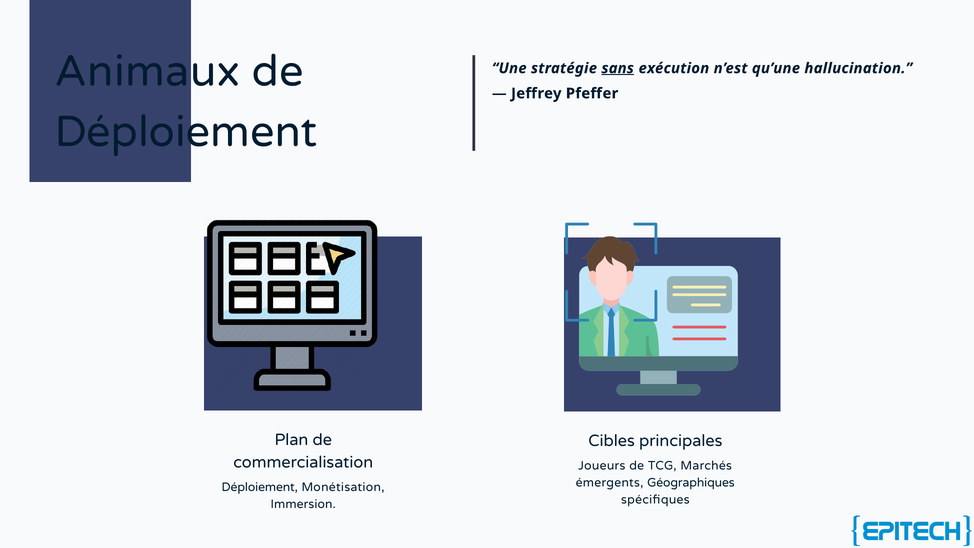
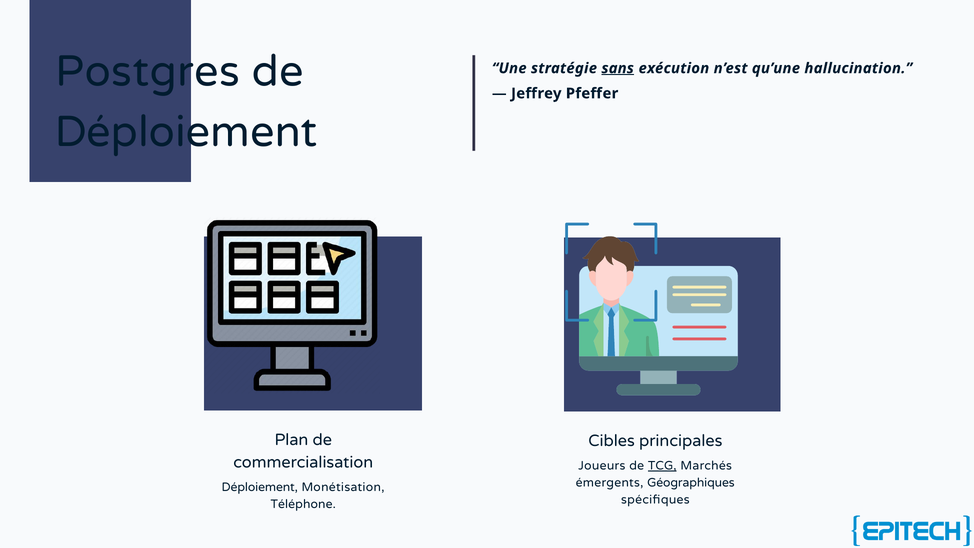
Animaux: Animaux -> Postgres
TCG underline: none -> present
Immersion: Immersion -> Téléphone
